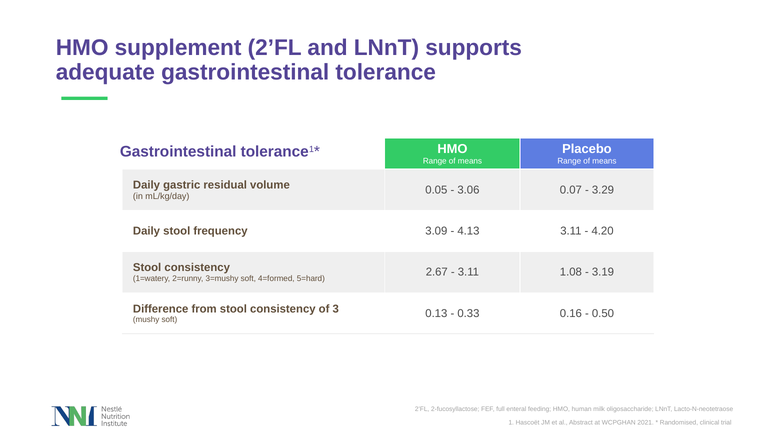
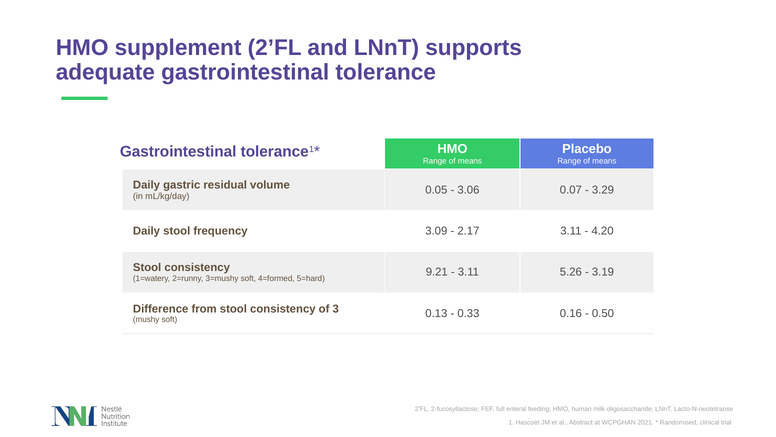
4.13: 4.13 -> 2.17
2.67: 2.67 -> 9.21
1.08: 1.08 -> 5.26
